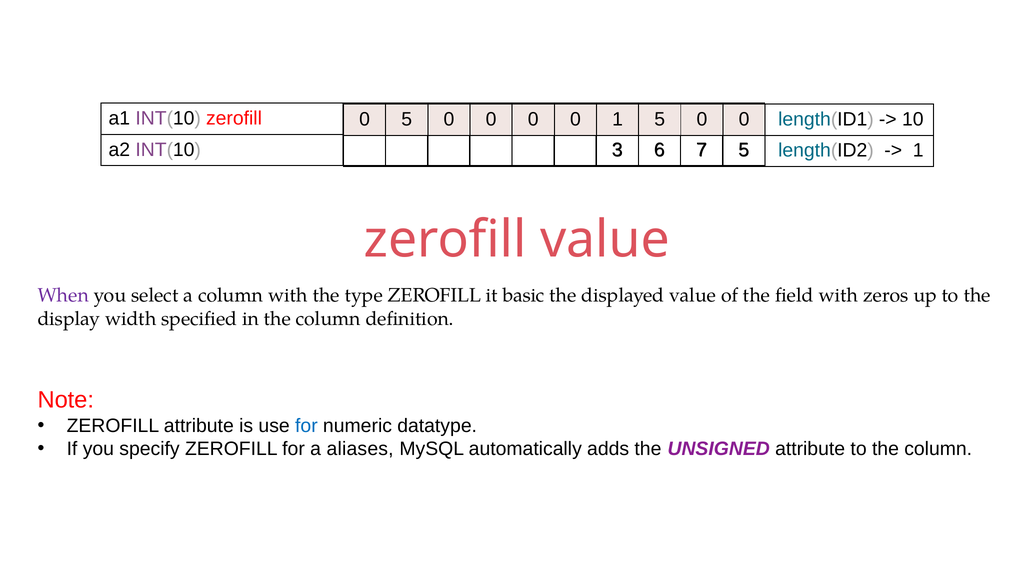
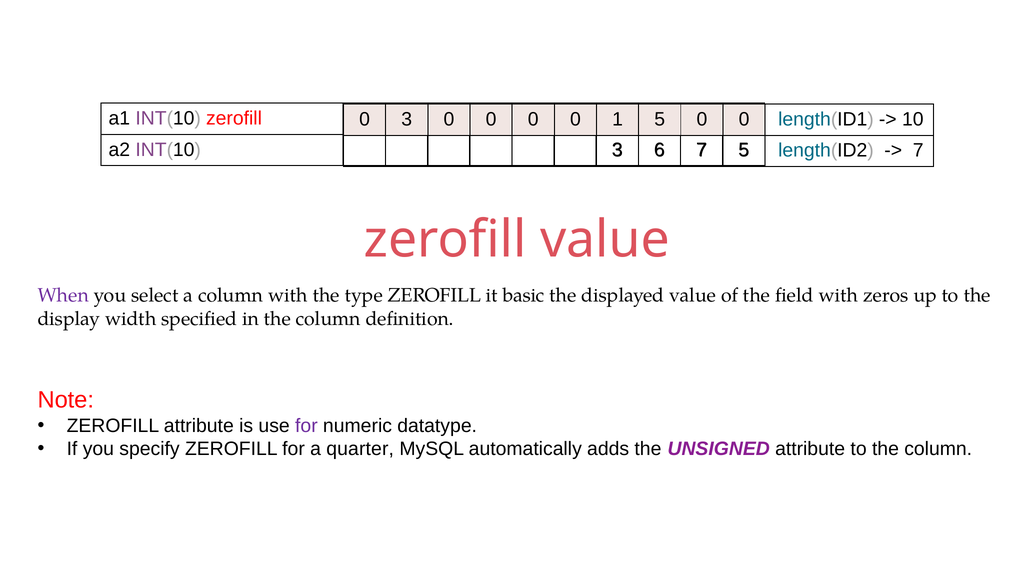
0 5: 5 -> 3
1 at (918, 150): 1 -> 7
for at (306, 425) colour: blue -> purple
aliases: aliases -> quarter
